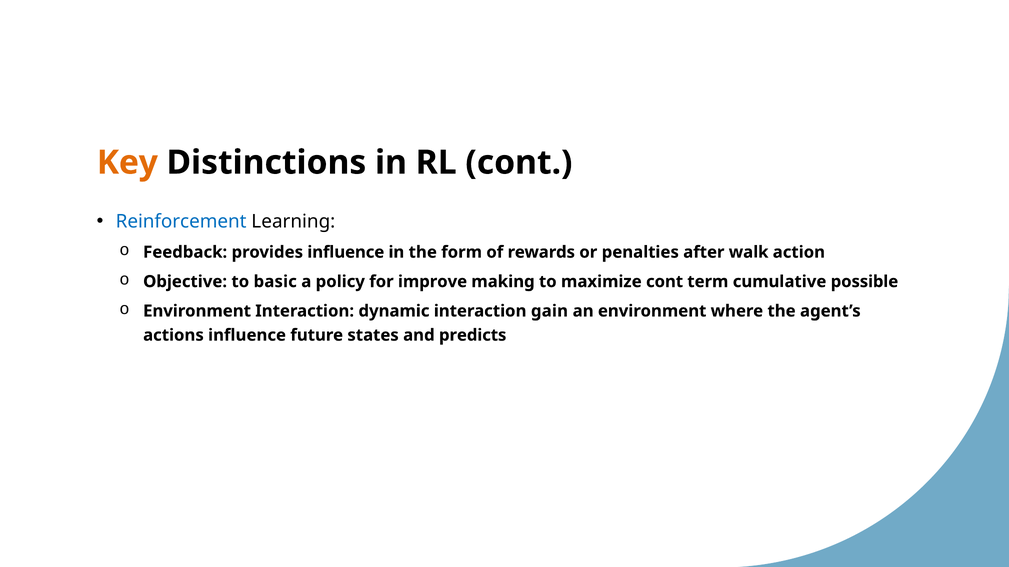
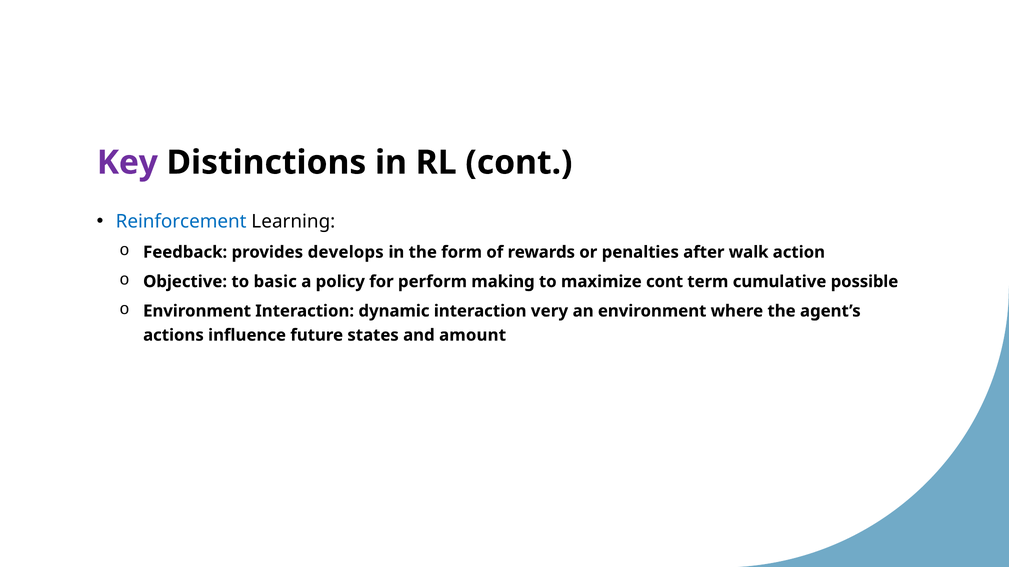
Key colour: orange -> purple
provides influence: influence -> develops
improve: improve -> perform
gain: gain -> very
predicts: predicts -> amount
